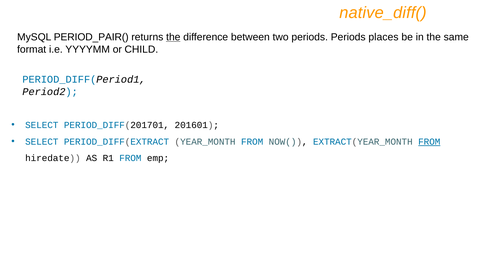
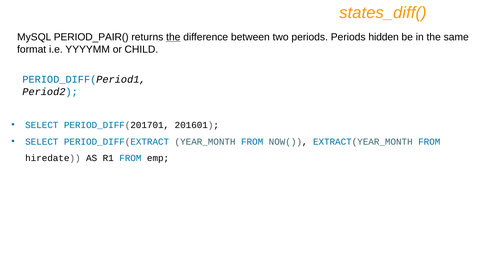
native_diff(: native_diff( -> states_diff(
places: places -> hidden
FROM at (429, 142) underline: present -> none
